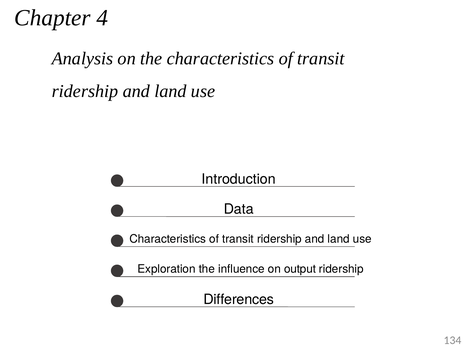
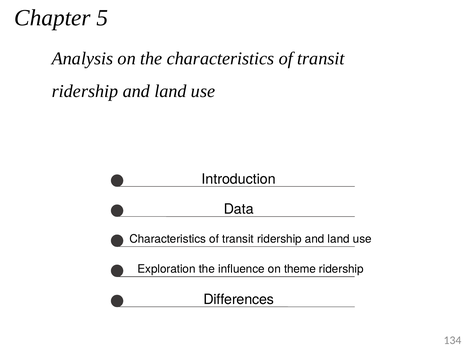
4: 4 -> 5
output: output -> theme
